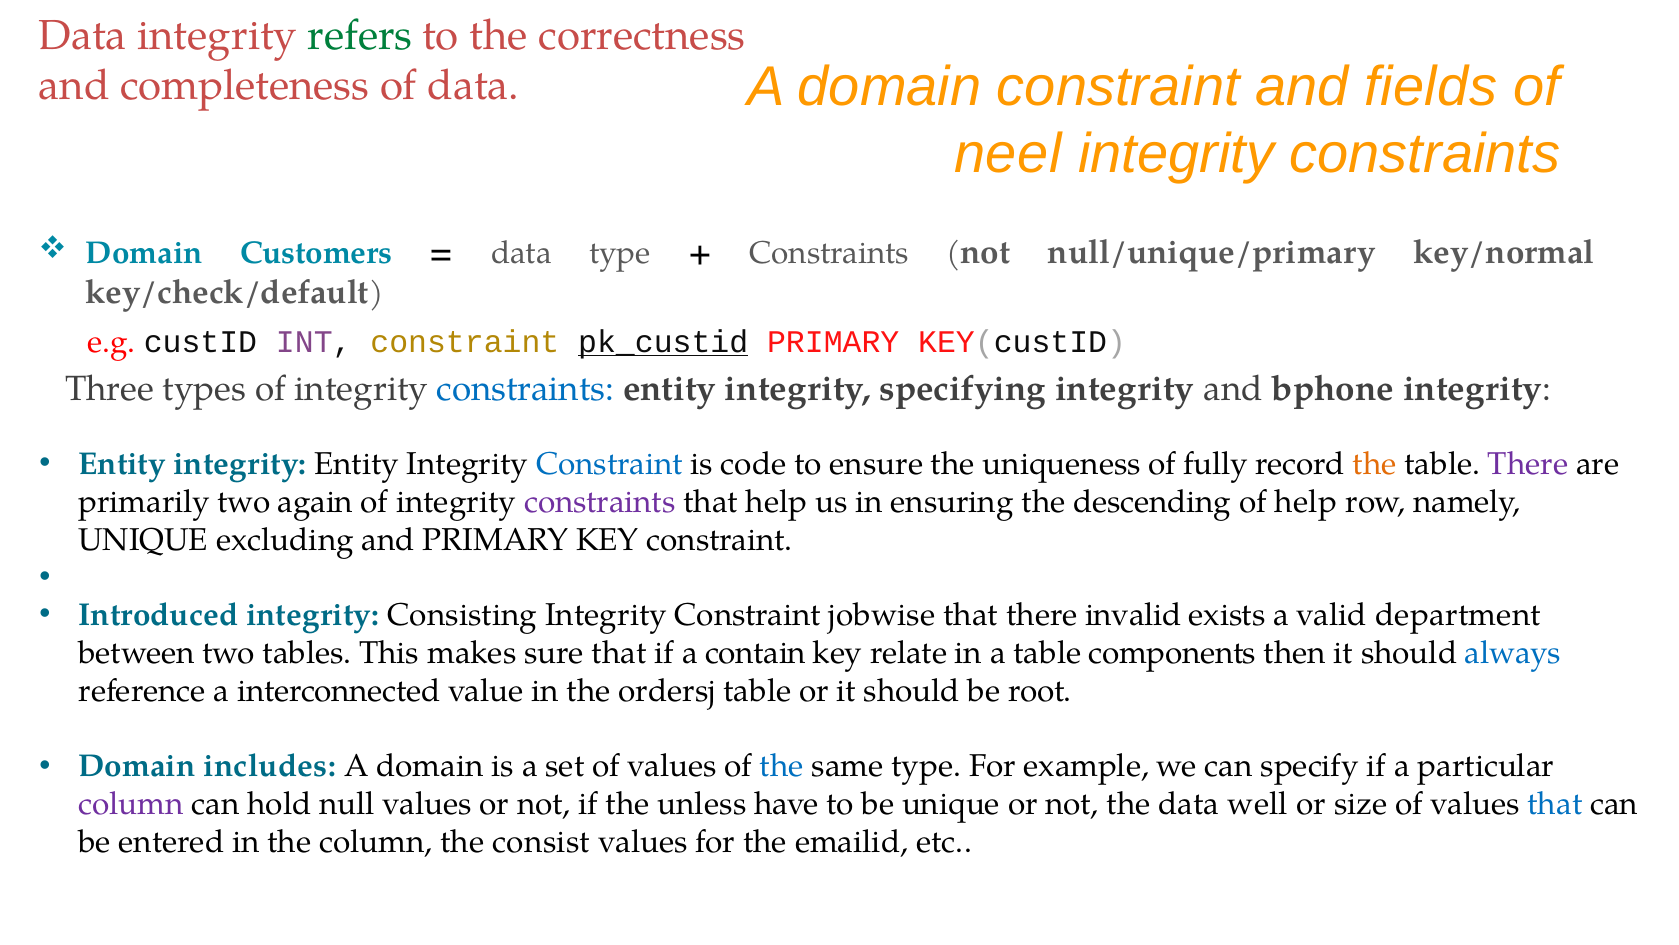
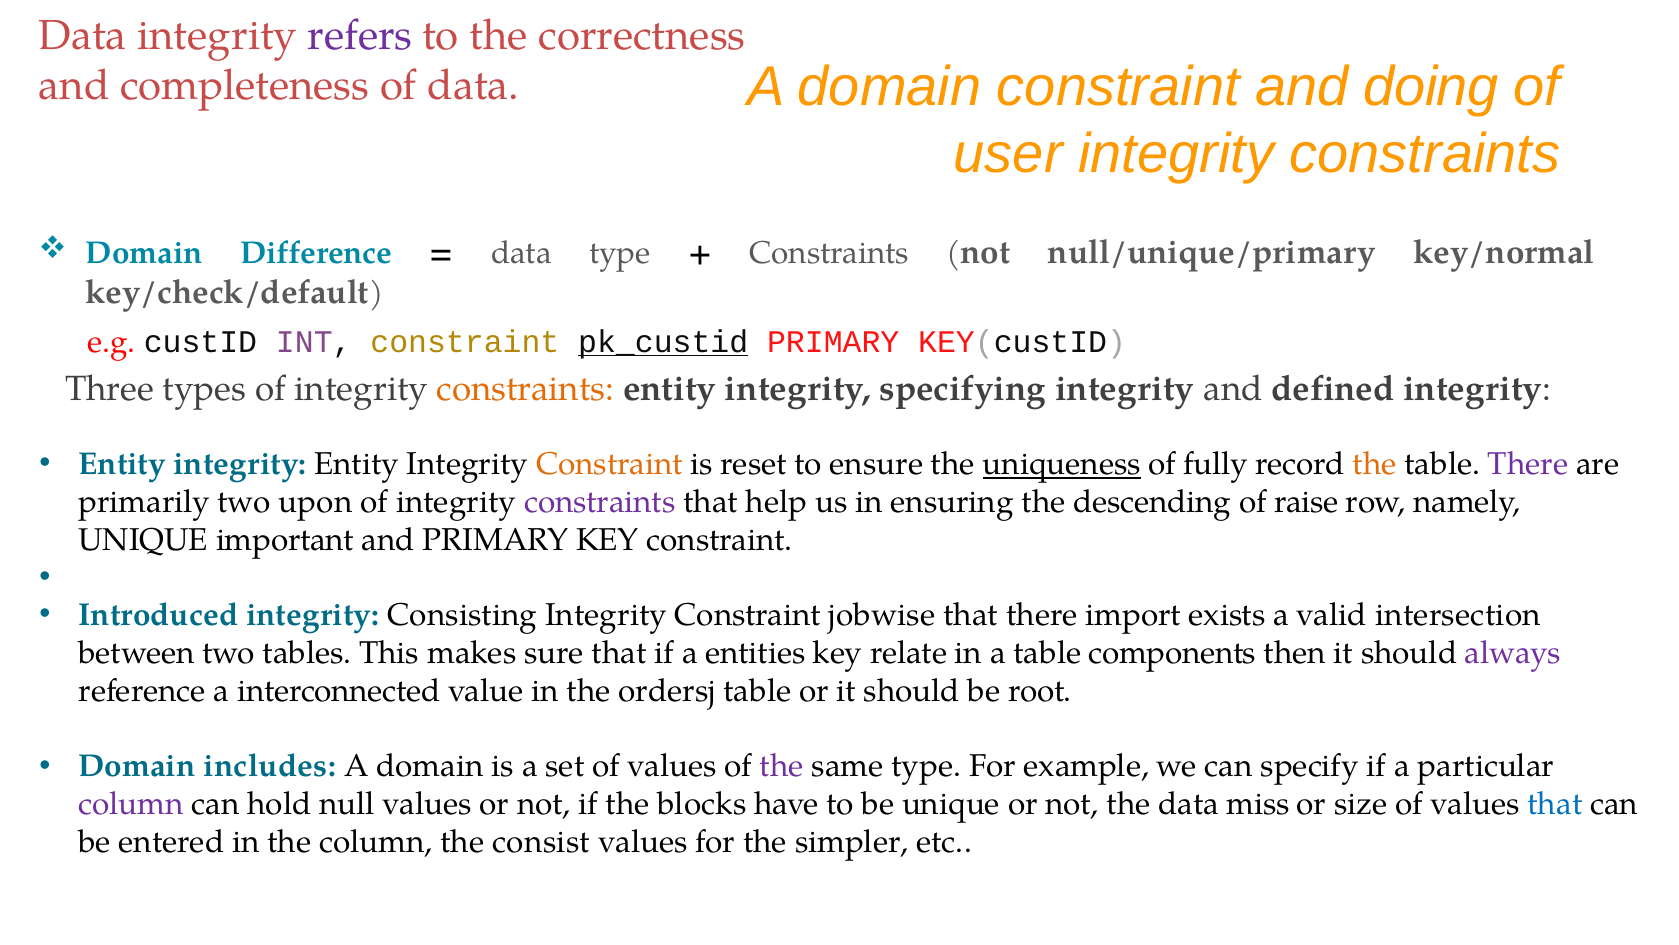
refers colour: green -> purple
fields: fields -> doing
neel: neel -> user
Customers: Customers -> Difference
constraints at (525, 389) colour: blue -> orange
bphone: bphone -> defined
Constraint at (609, 464) colour: blue -> orange
code: code -> reset
uniqueness underline: none -> present
again: again -> upon
of help: help -> raise
excluding: excluding -> important
invalid: invalid -> import
department: department -> intersection
contain: contain -> entities
always colour: blue -> purple
the at (782, 766) colour: blue -> purple
unless: unless -> blocks
well: well -> miss
emailid: emailid -> simpler
